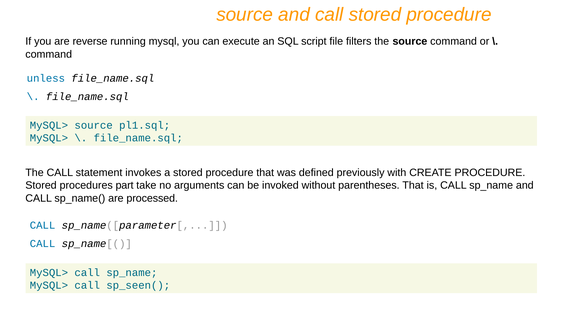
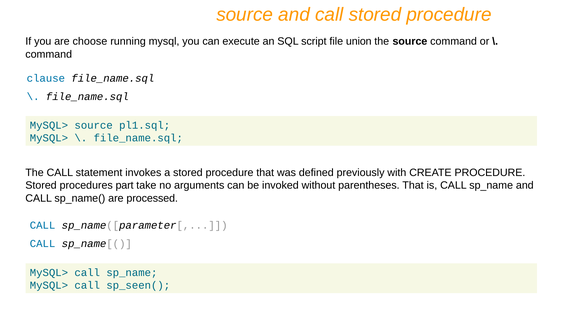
reverse: reverse -> choose
filters: filters -> union
unless: unless -> clause
